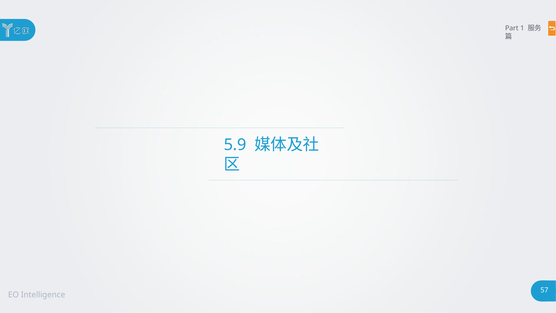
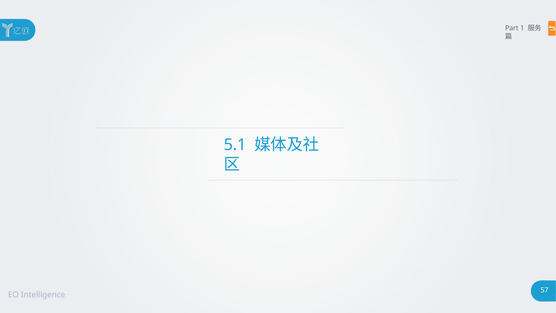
5.9: 5.9 -> 5.1
